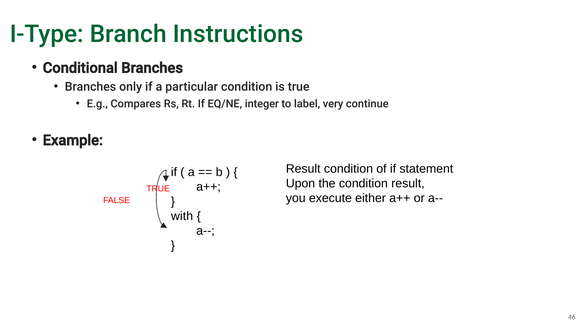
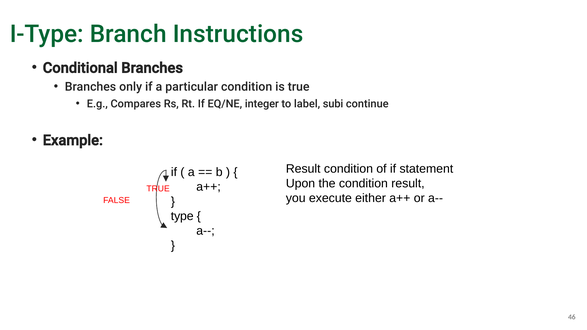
very: very -> subi
with: with -> type
